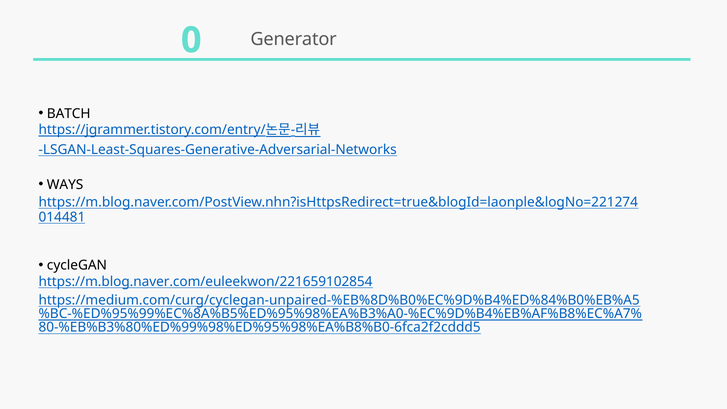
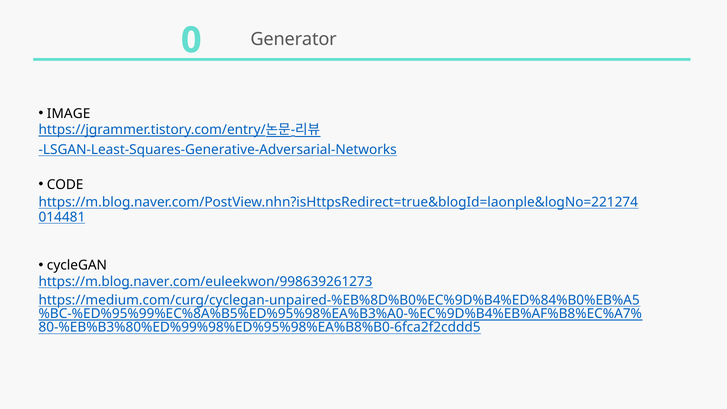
BATCH: BATCH -> IMAGE
WAYS: WAYS -> CODE
https://m.blog.naver.com/euleekwon/221659102854: https://m.blog.naver.com/euleekwon/221659102854 -> https://m.blog.naver.com/euleekwon/998639261273
